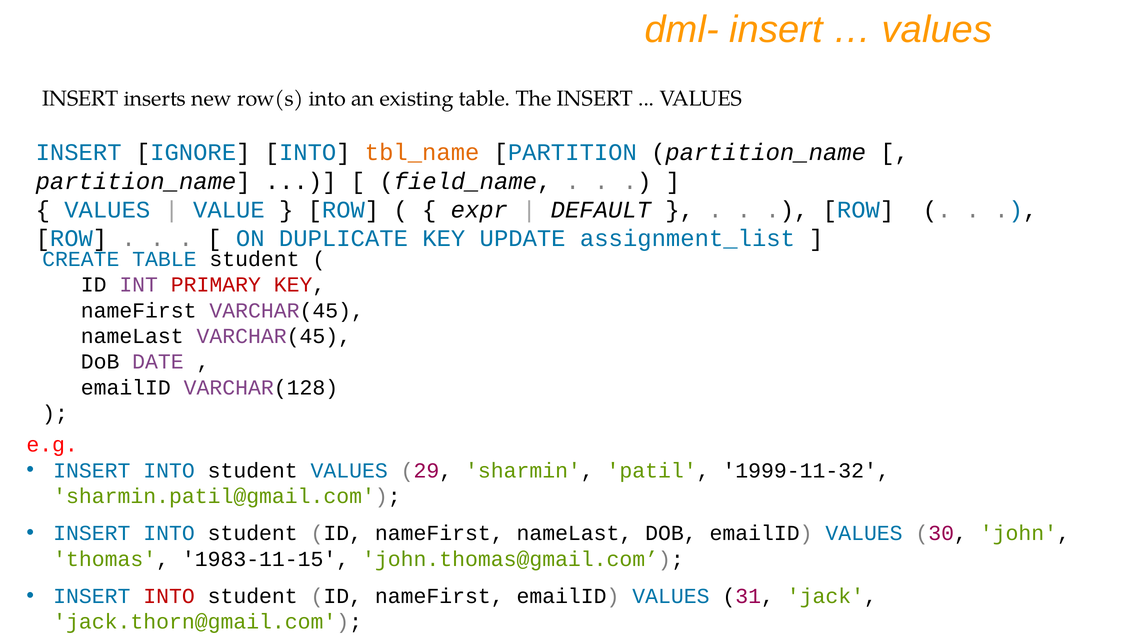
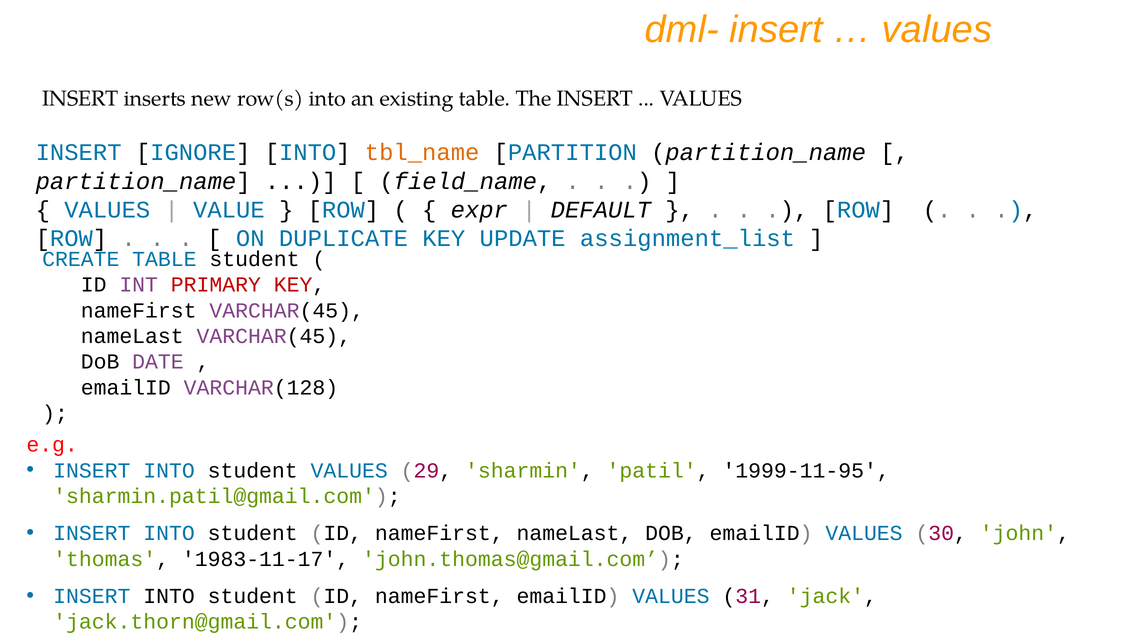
1999-11-32: 1999-11-32 -> 1999-11-95
1983-11-15: 1983-11-15 -> 1983-11-17
INTO at (169, 597) colour: red -> black
